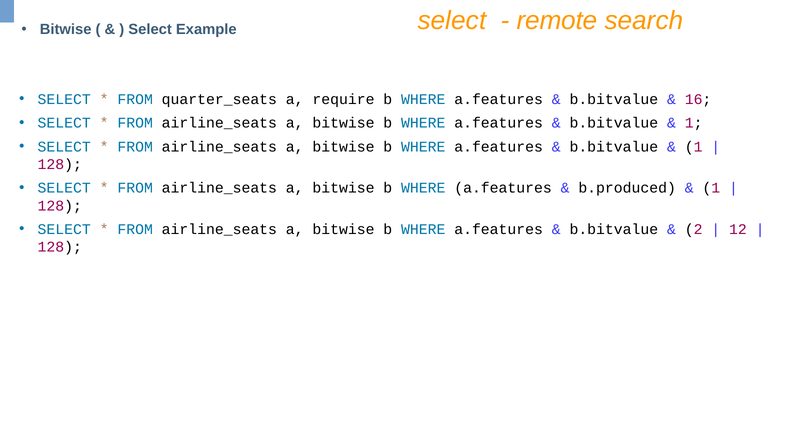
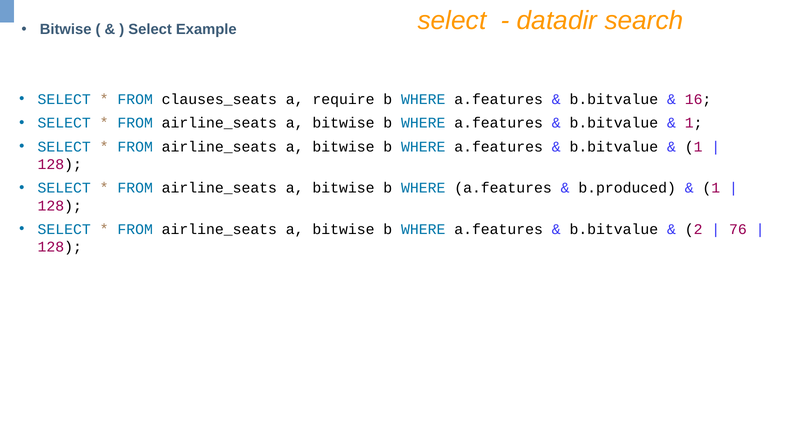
remote: remote -> datadir
quarter_seats: quarter_seats -> clauses_seats
12: 12 -> 76
